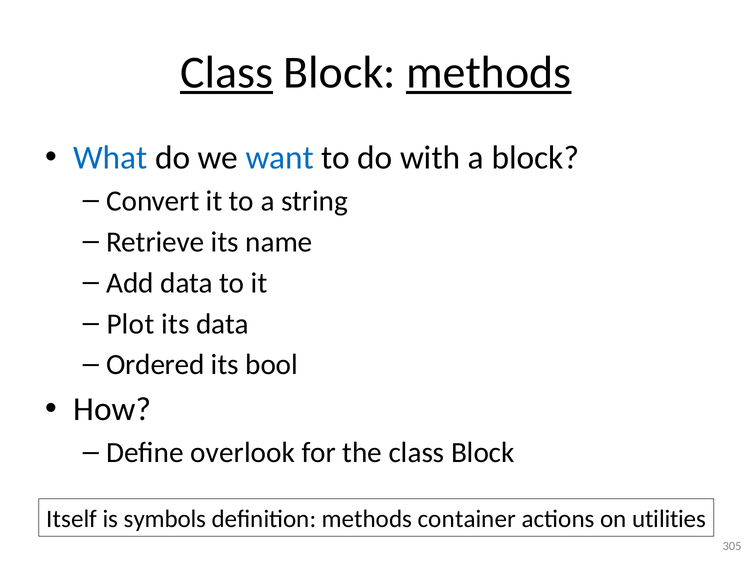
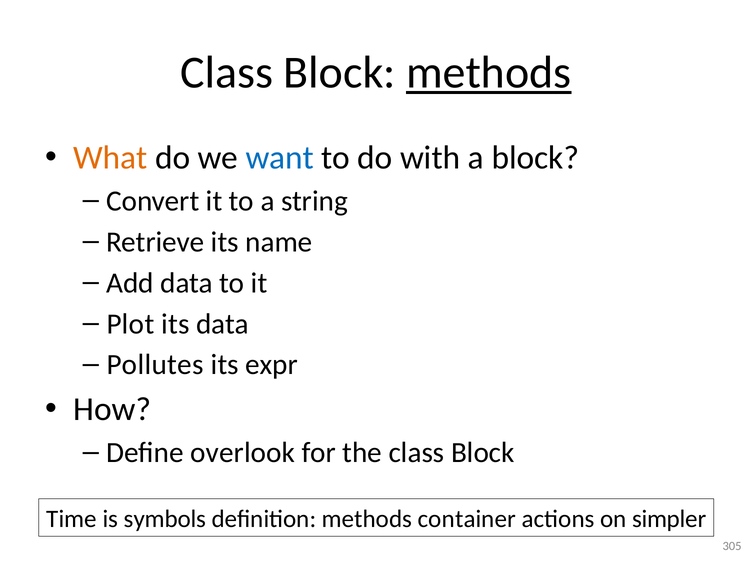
Class at (227, 73) underline: present -> none
What colour: blue -> orange
Ordered: Ordered -> Pollutes
bool: bool -> expr
Itself: Itself -> Time
utilities: utilities -> simpler
